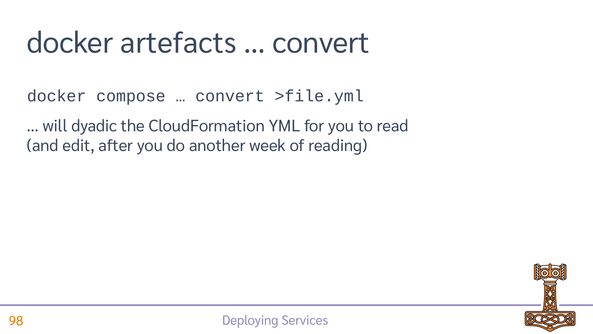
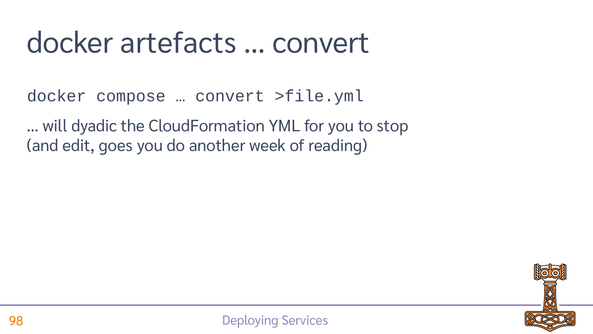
read: read -> stop
after: after -> goes
